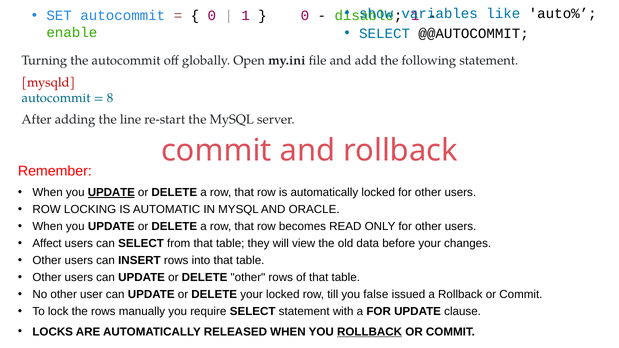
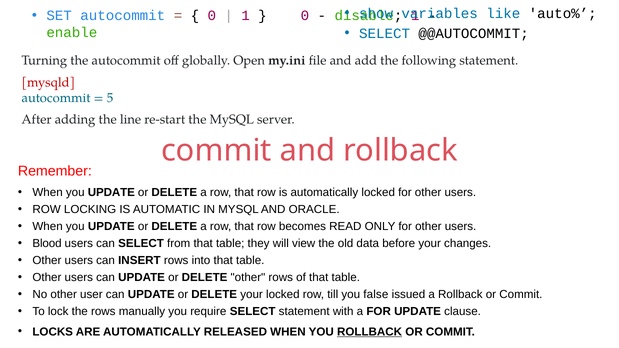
8: 8 -> 5
UPDATE at (111, 193) underline: present -> none
Affect: Affect -> Blood
